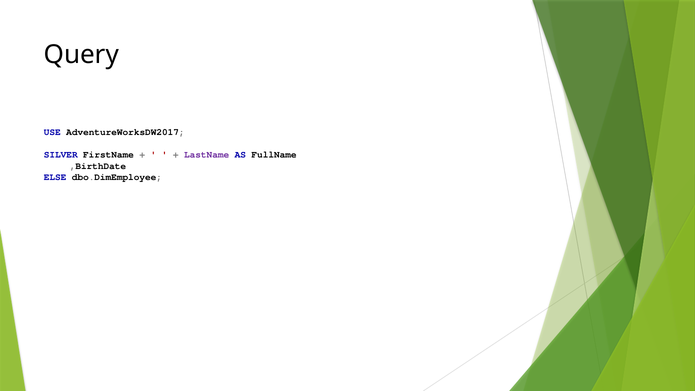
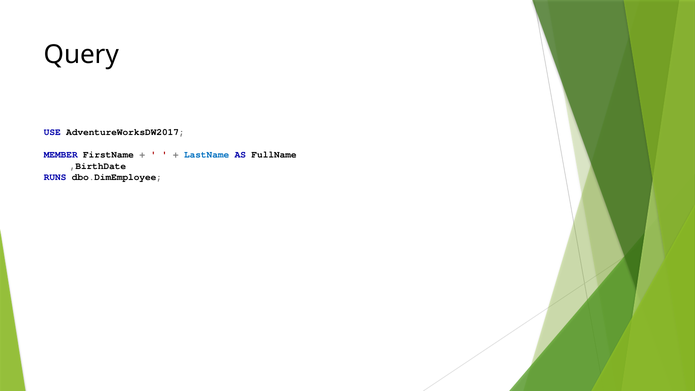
SILVER: SILVER -> MEMBER
LastName colour: purple -> blue
ELSE: ELSE -> RUNS
